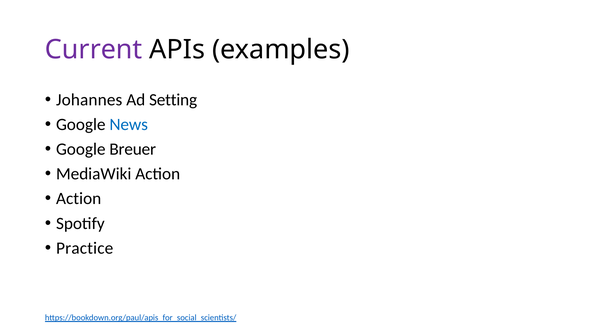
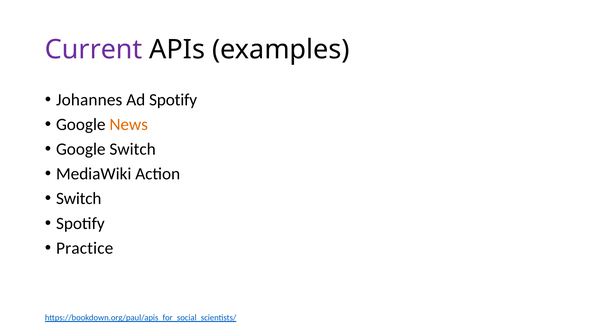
Ad Setting: Setting -> Spotify
News colour: blue -> orange
Google Breuer: Breuer -> Switch
Action at (79, 199): Action -> Switch
